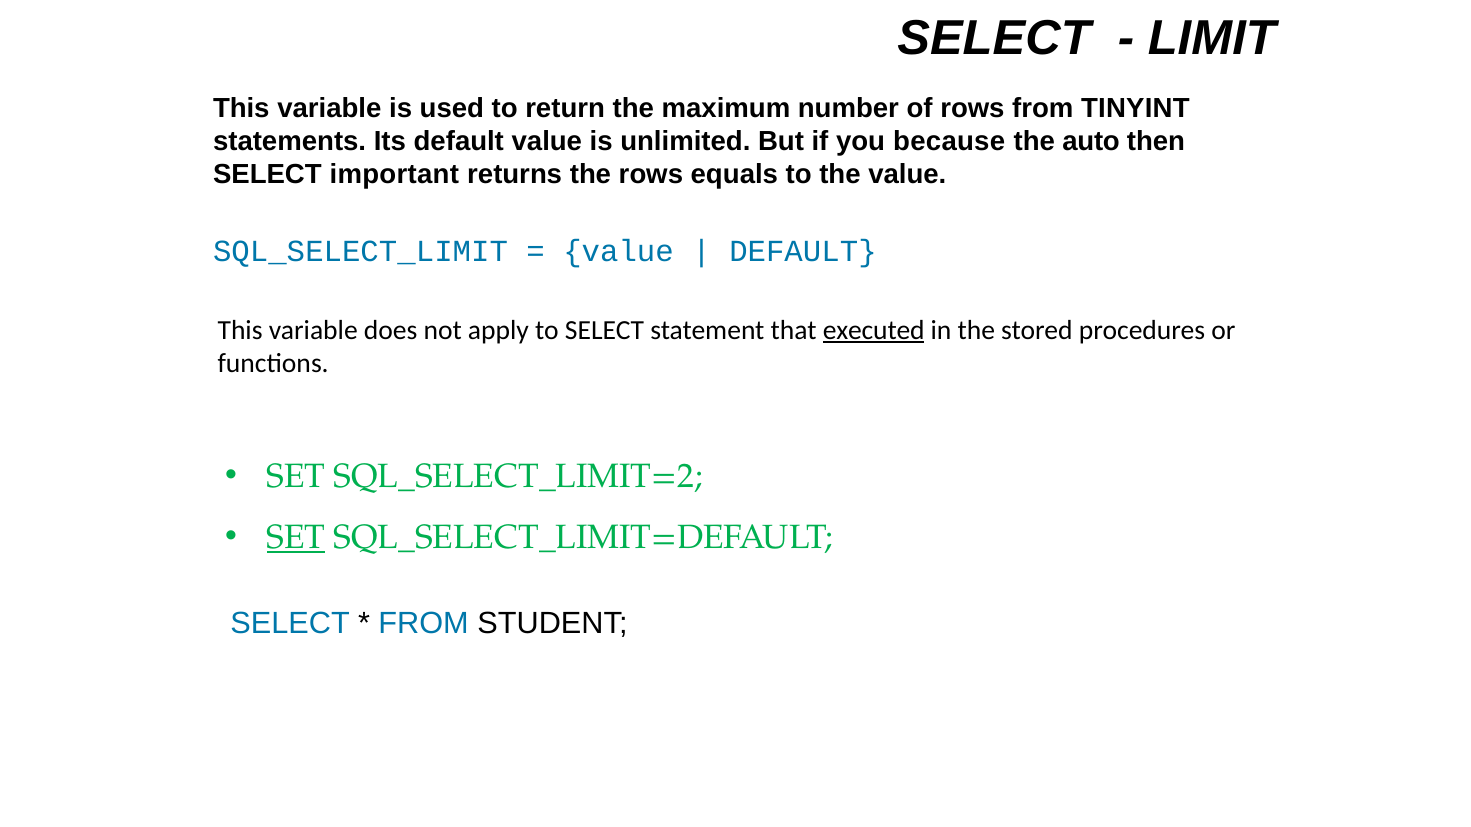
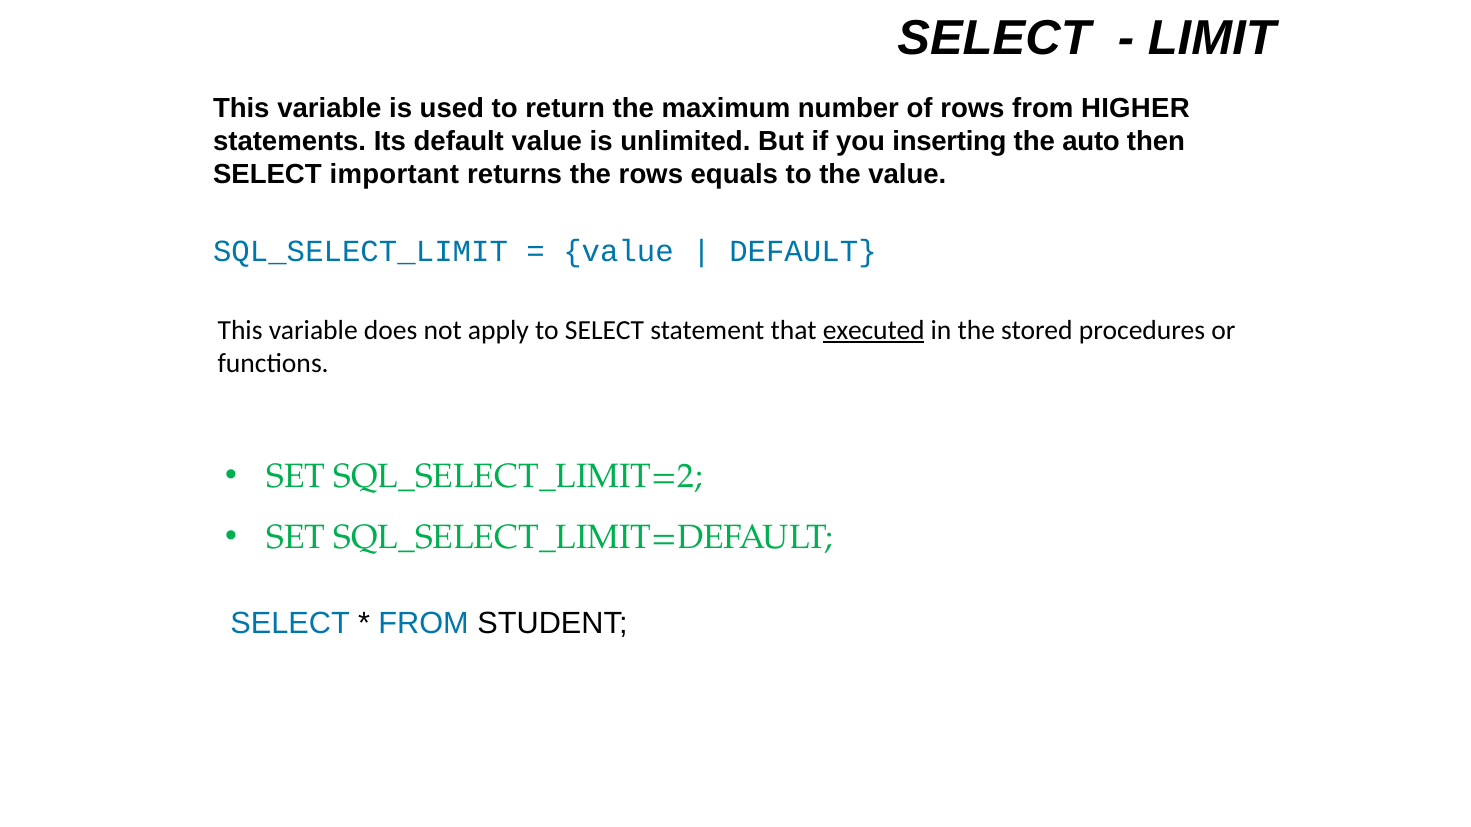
TINYINT: TINYINT -> HIGHER
because: because -> inserting
SET at (296, 537) underline: present -> none
